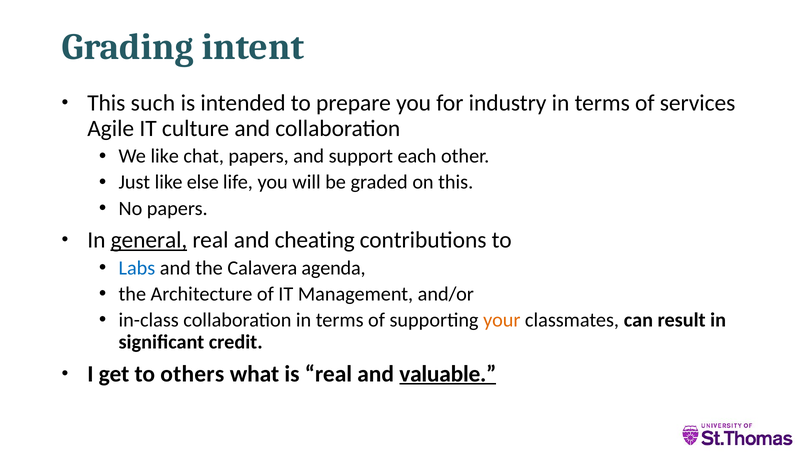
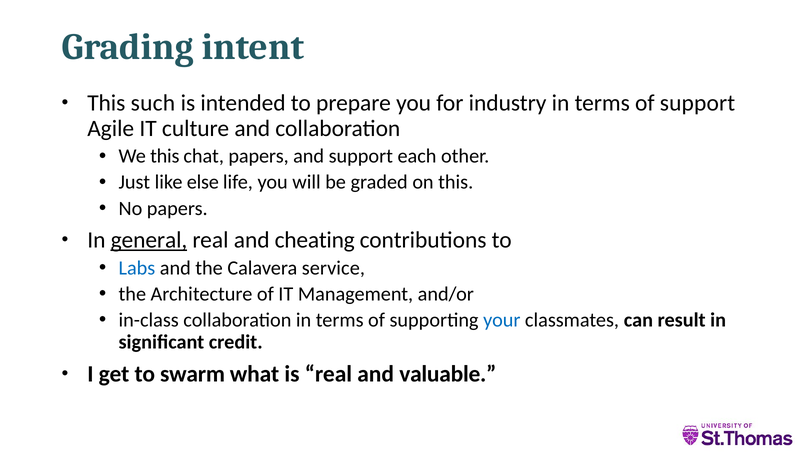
of services: services -> support
We like: like -> this
agenda: agenda -> service
your colour: orange -> blue
others: others -> swarm
valuable underline: present -> none
